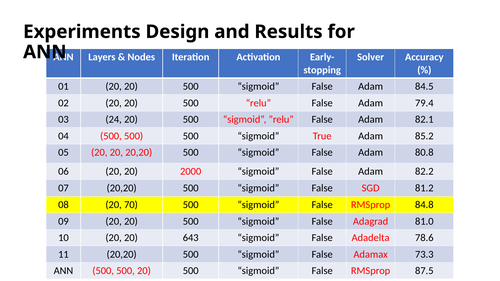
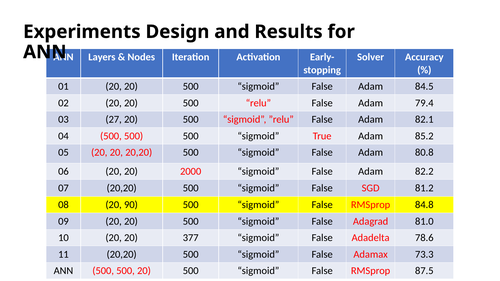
24: 24 -> 27
70: 70 -> 90
643: 643 -> 377
